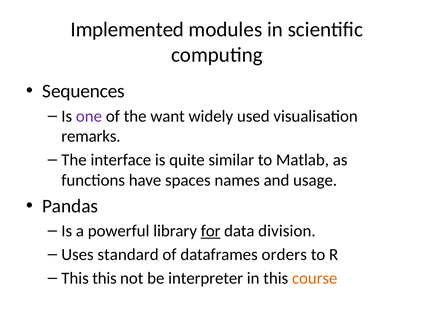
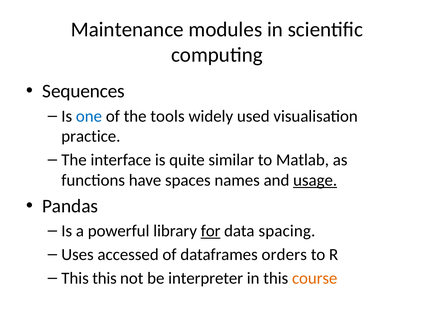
Implemented: Implemented -> Maintenance
one colour: purple -> blue
want: want -> tools
remarks: remarks -> practice
usage underline: none -> present
division: division -> spacing
standard: standard -> accessed
